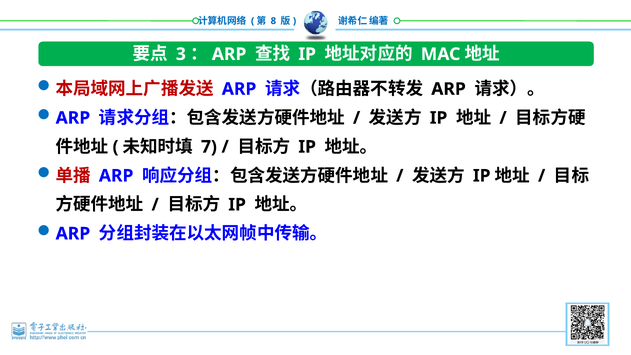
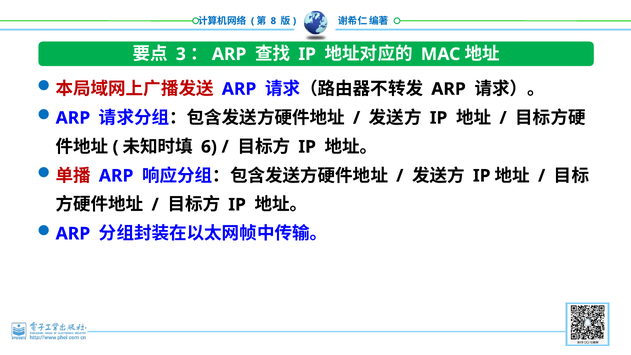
7: 7 -> 6
